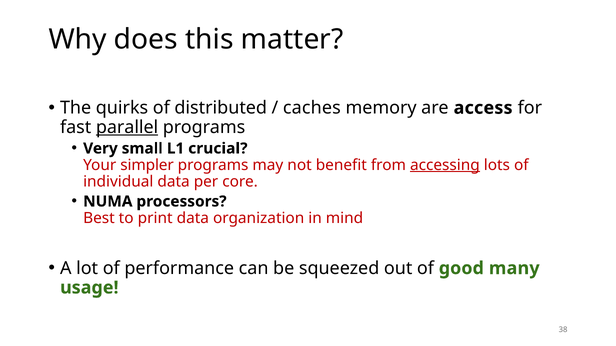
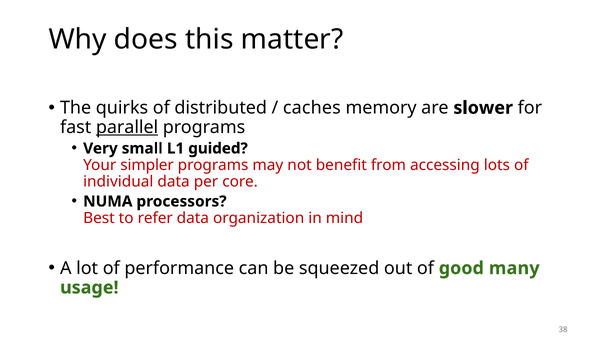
access: access -> slower
crucial: crucial -> guided
accessing underline: present -> none
print: print -> refer
